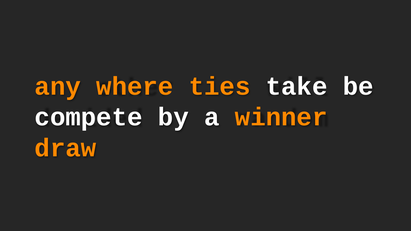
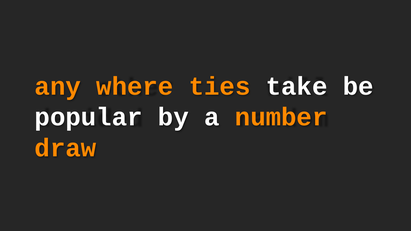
compete: compete -> popular
winner: winner -> number
